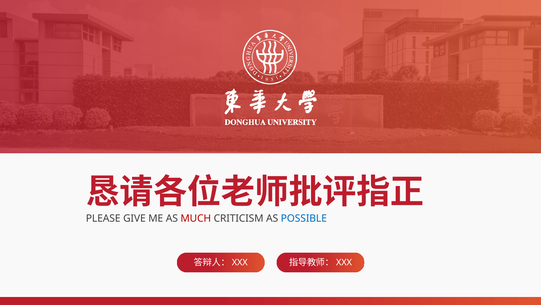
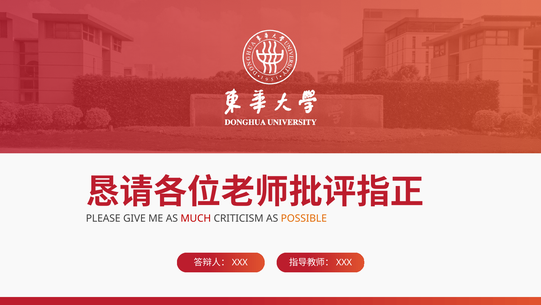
POSSIBLE colour: blue -> orange
